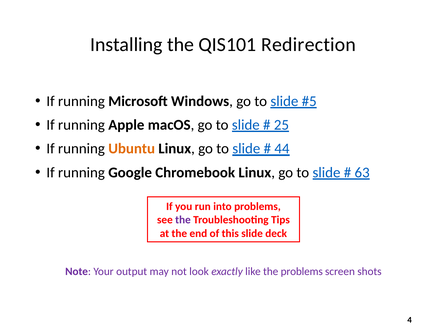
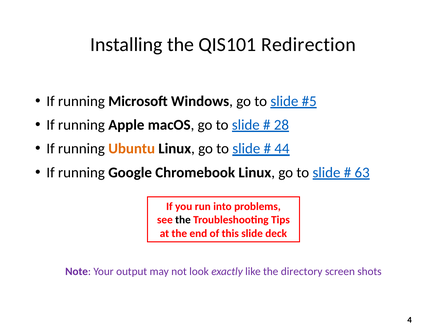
25: 25 -> 28
the at (183, 220) colour: purple -> black
the problems: problems -> directory
